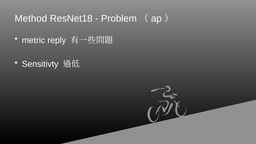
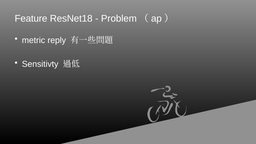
Method: Method -> Feature
